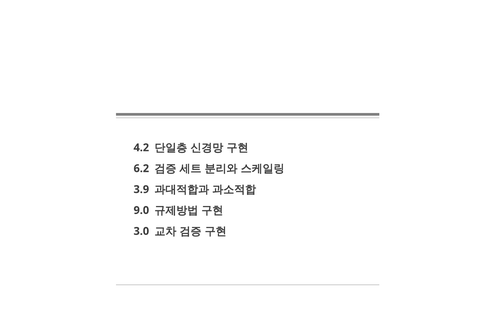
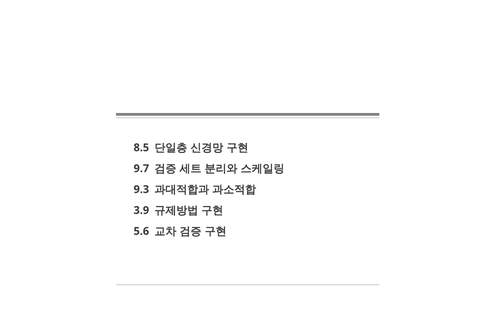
4.2: 4.2 -> 8.5
6.2: 6.2 -> 9.7
3.9: 3.9 -> 9.3
9.0: 9.0 -> 3.9
3.0: 3.0 -> 5.6
